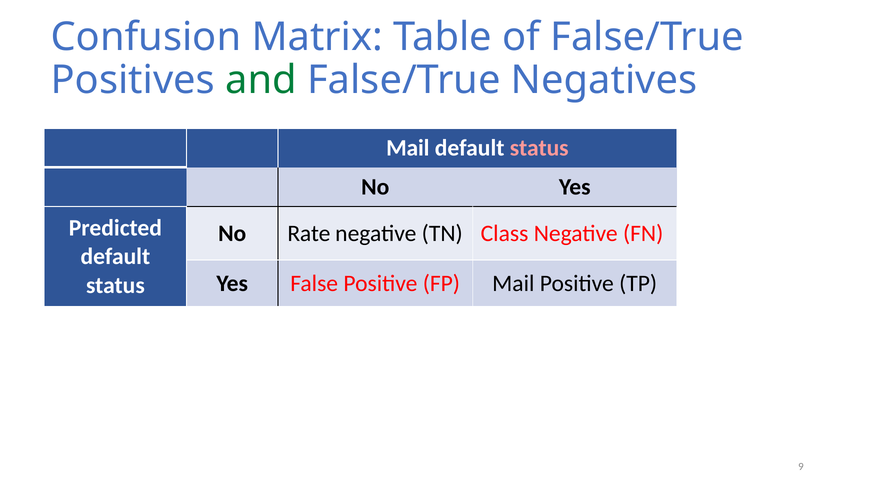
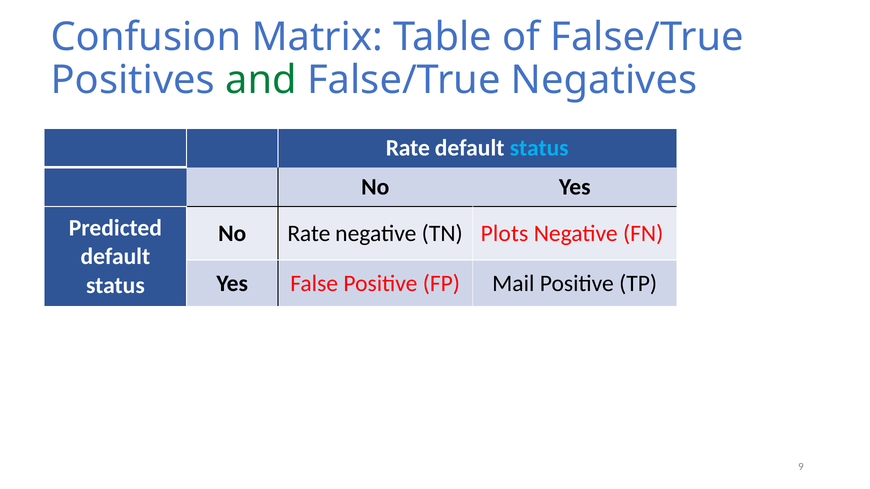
Mail at (408, 148): Mail -> Rate
status at (539, 148) colour: pink -> light blue
Class: Class -> Plots
